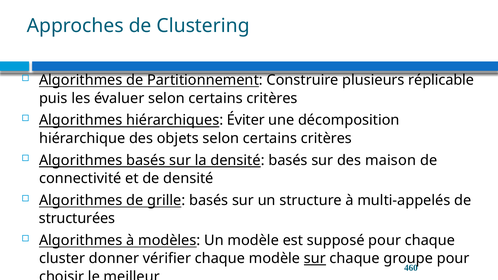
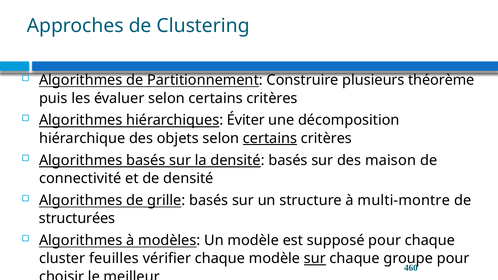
réplicable: réplicable -> théorème
certains at (270, 138) underline: none -> present
multi-appelés: multi-appelés -> multi-montre
donner: donner -> feuilles
